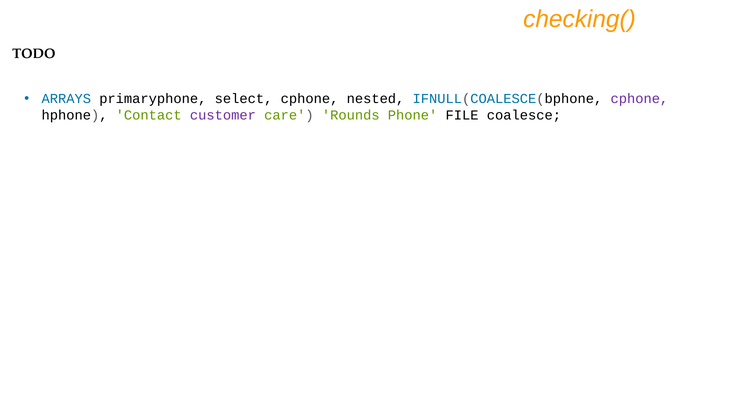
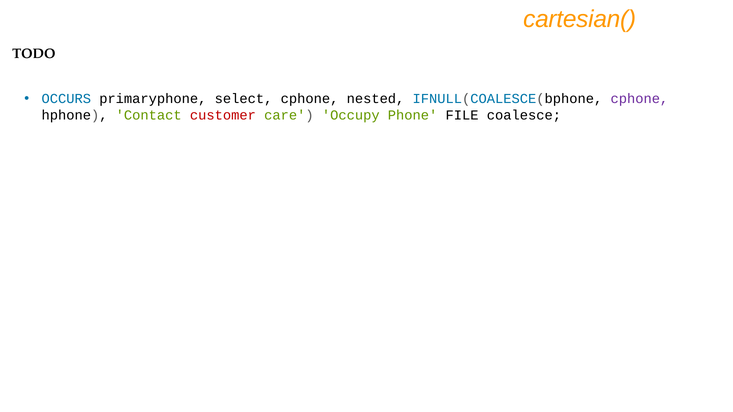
checking(: checking( -> cartesian(
ARRAYS: ARRAYS -> OCCURS
customer colour: purple -> red
Rounds: Rounds -> Occupy
